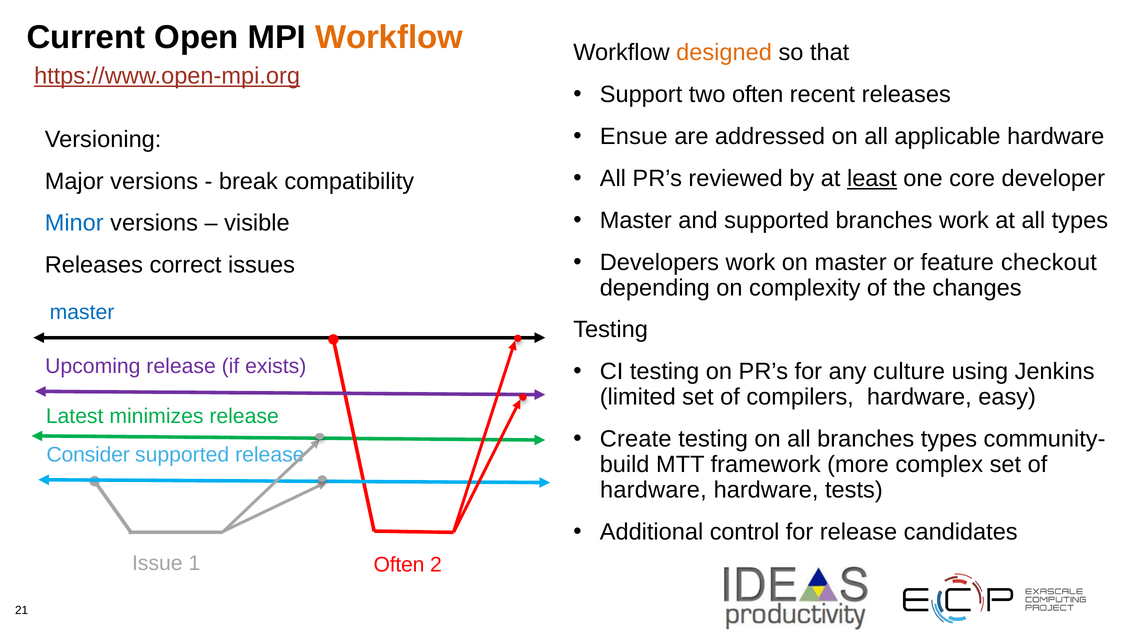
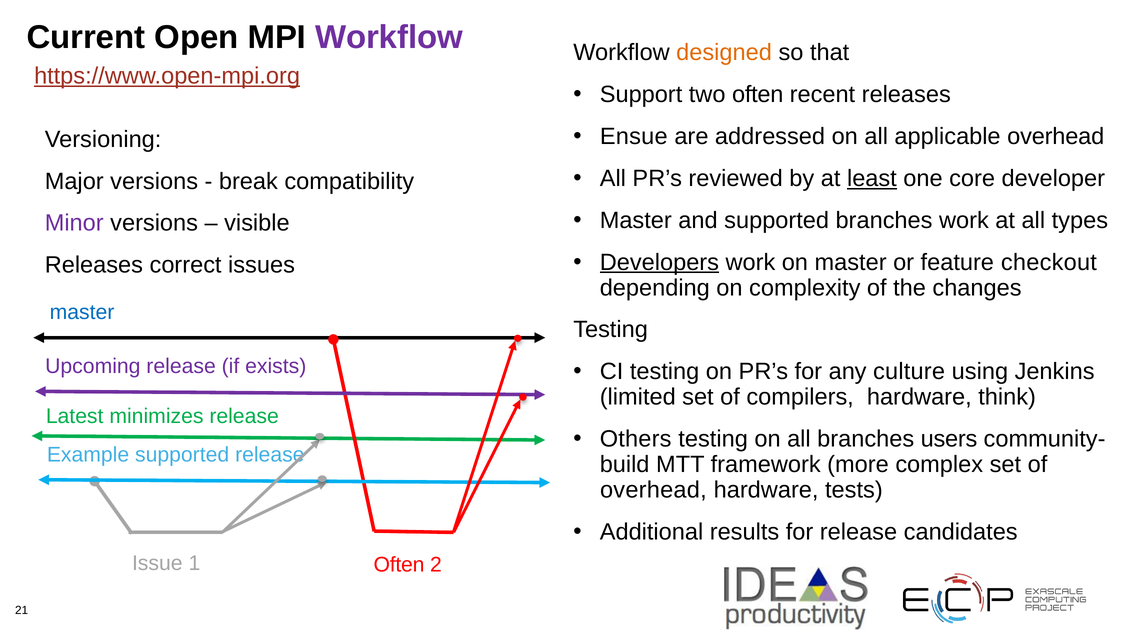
Workflow at (389, 37) colour: orange -> purple
applicable hardware: hardware -> overhead
Minor colour: blue -> purple
Developers underline: none -> present
easy: easy -> think
Create: Create -> Others
branches types: types -> users
Consider: Consider -> Example
hardware at (653, 490): hardware -> overhead
control: control -> results
